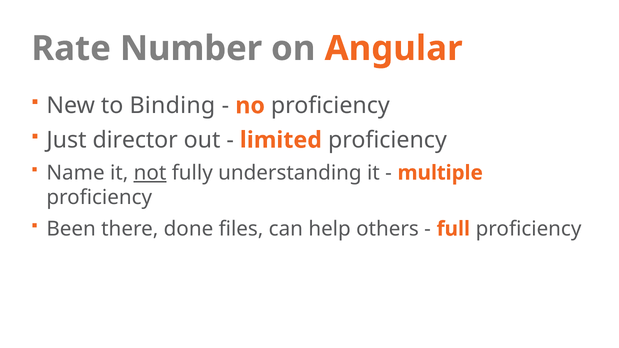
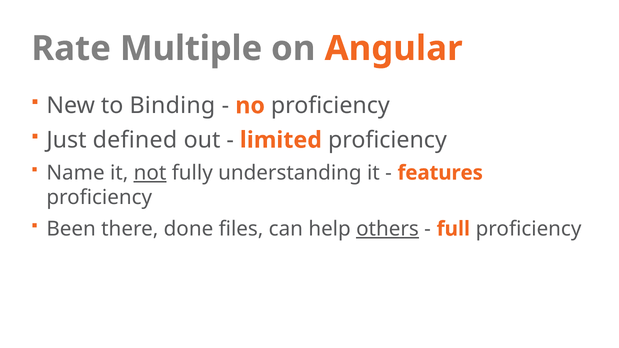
Number: Number -> Multiple
director: director -> defined
multiple: multiple -> features
others underline: none -> present
